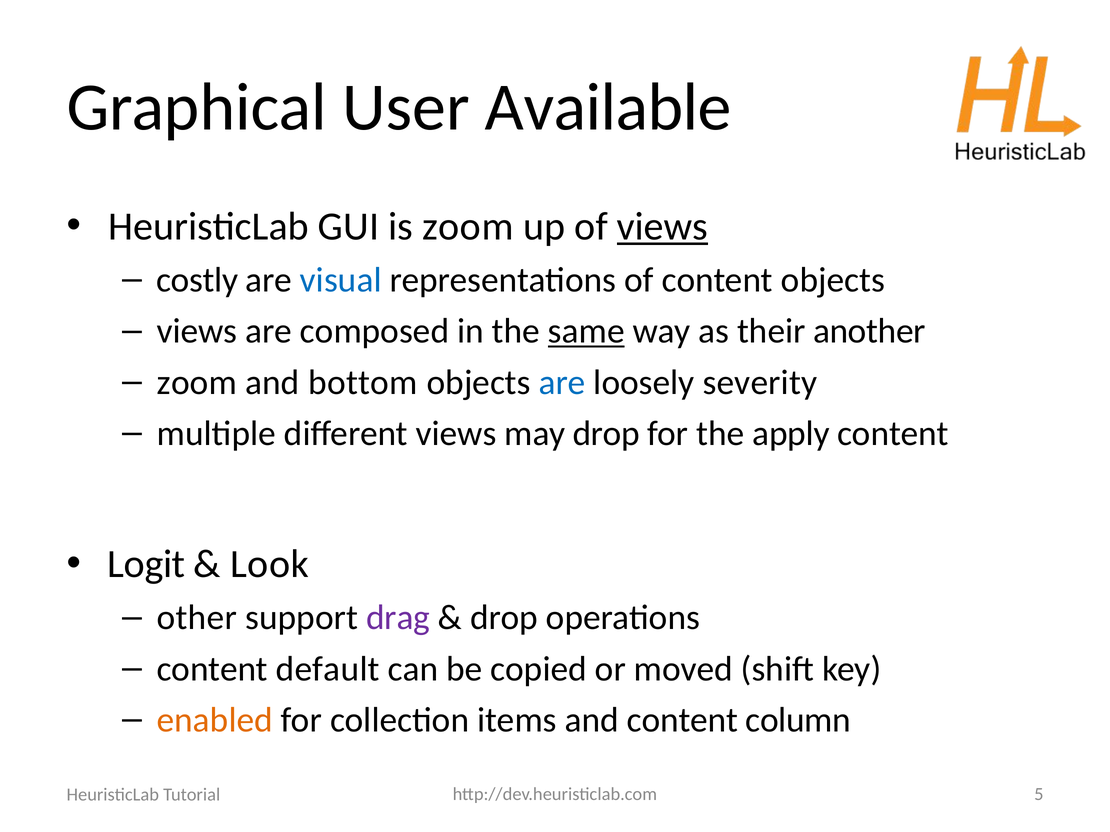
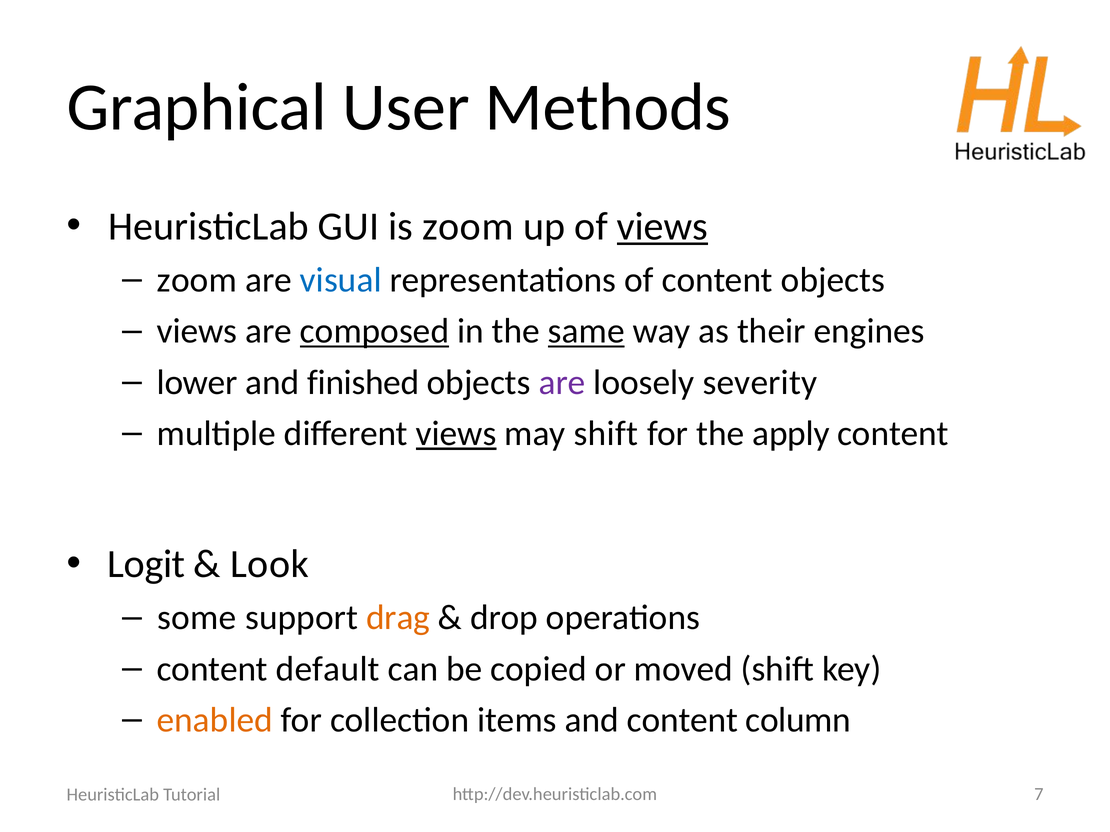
Available: Available -> Methods
costly at (197, 280): costly -> zoom
composed underline: none -> present
another: another -> engines
zoom at (197, 383): zoom -> lower
bottom: bottom -> finished
are at (562, 383) colour: blue -> purple
views at (456, 434) underline: none -> present
may drop: drop -> shift
other: other -> some
drag colour: purple -> orange
5: 5 -> 7
